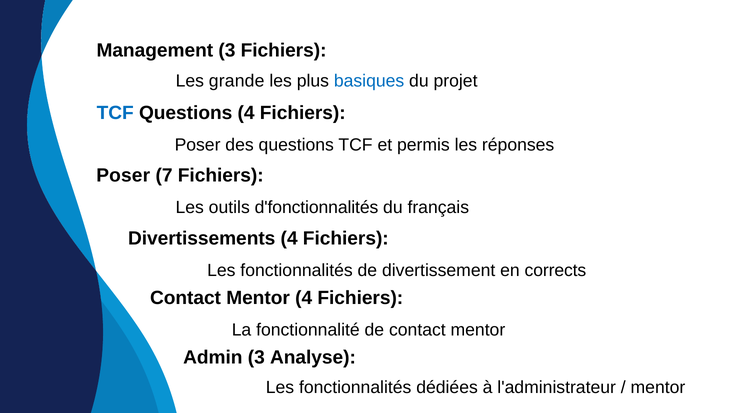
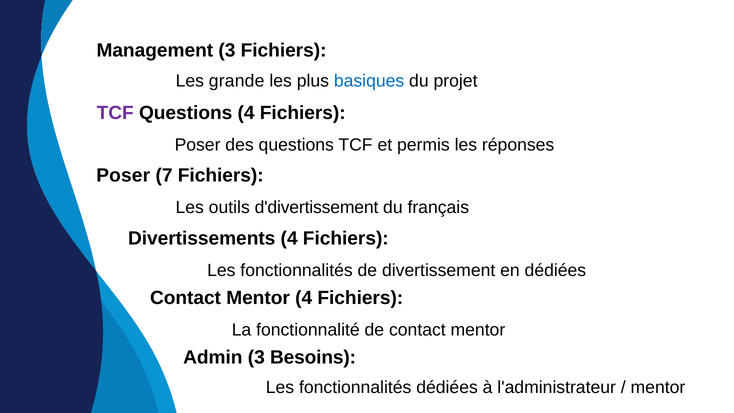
TCF at (115, 113) colour: blue -> purple
d'fonctionnalités: d'fonctionnalités -> d'divertissement
en corrects: corrects -> dédiées
Analyse: Analyse -> Besoins
